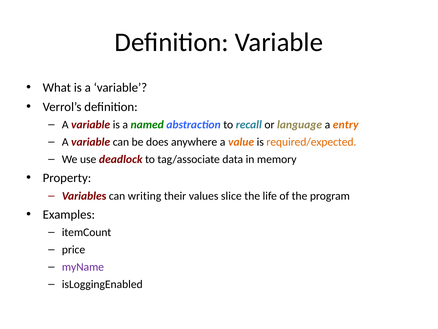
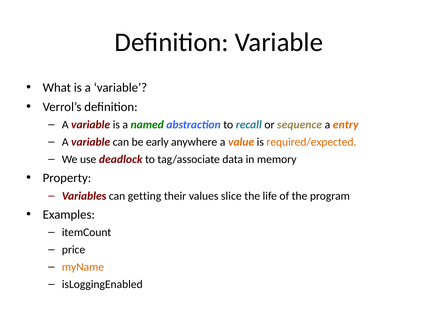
language: language -> sequence
does: does -> early
writing: writing -> getting
myName colour: purple -> orange
